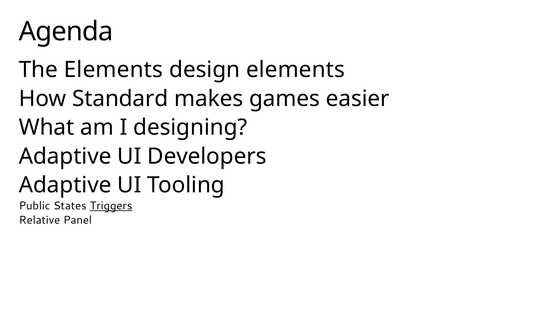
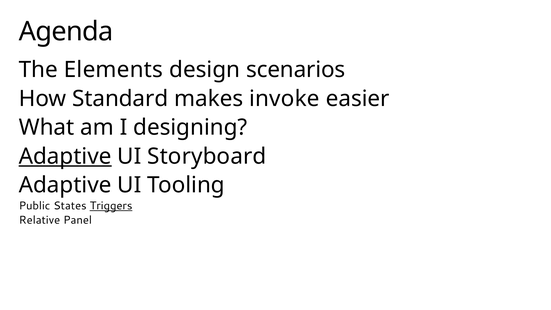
design elements: elements -> scenarios
games: games -> invoke
Adaptive at (65, 156) underline: none -> present
Developers: Developers -> Storyboard
